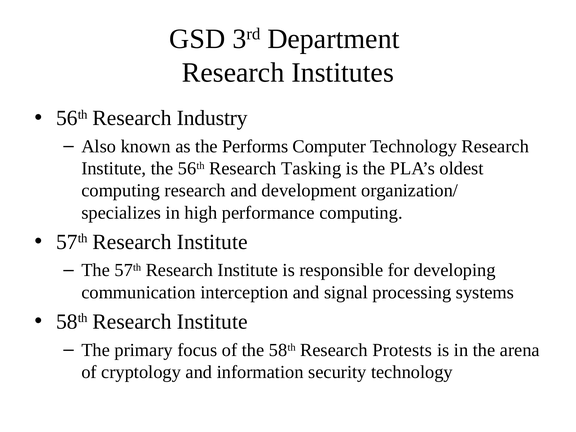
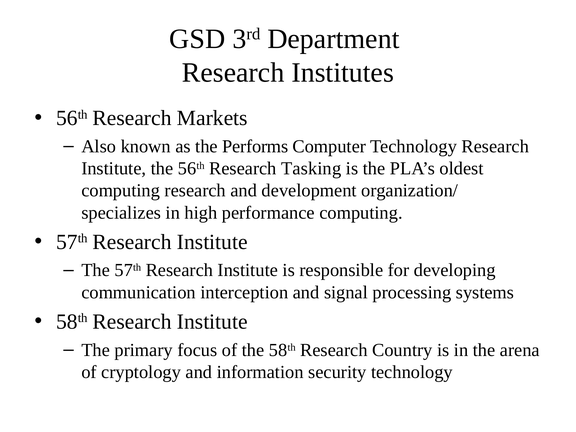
Industry: Industry -> Markets
Protests: Protests -> Country
